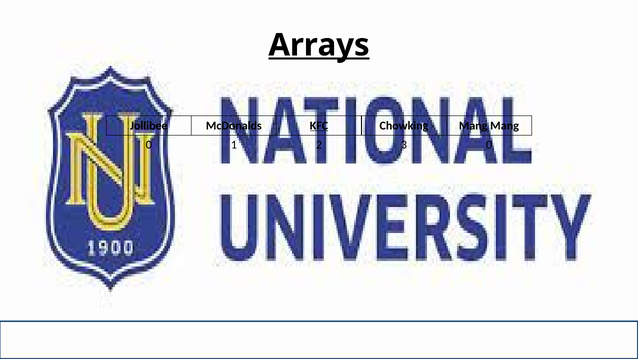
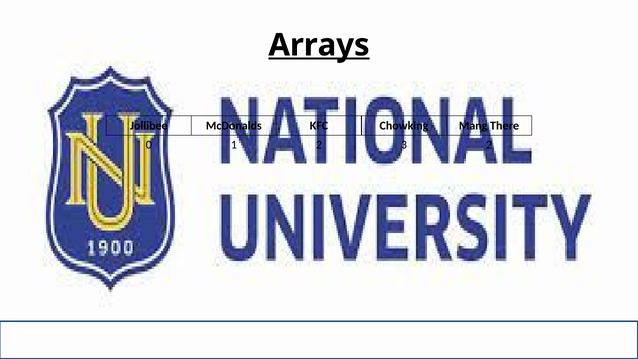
KFC underline: present -> none
Mang Mang: Mang -> There
3 0: 0 -> 2
